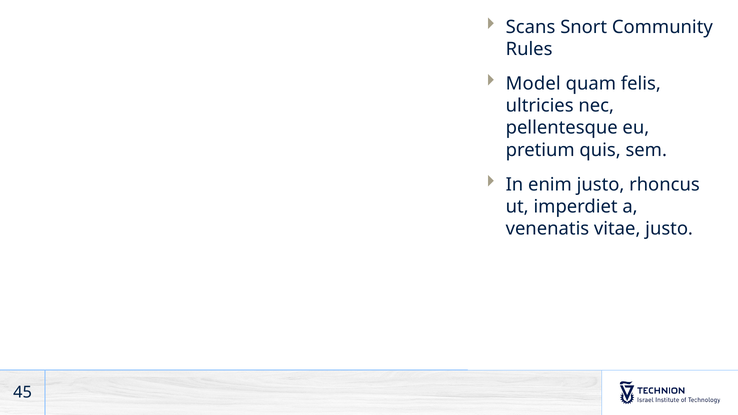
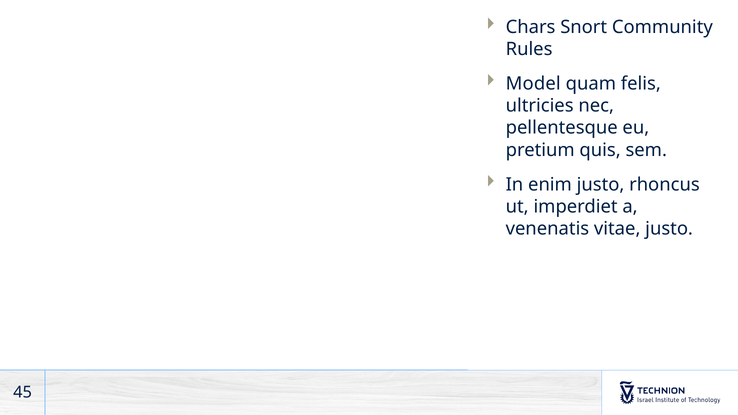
Scans: Scans -> Chars
